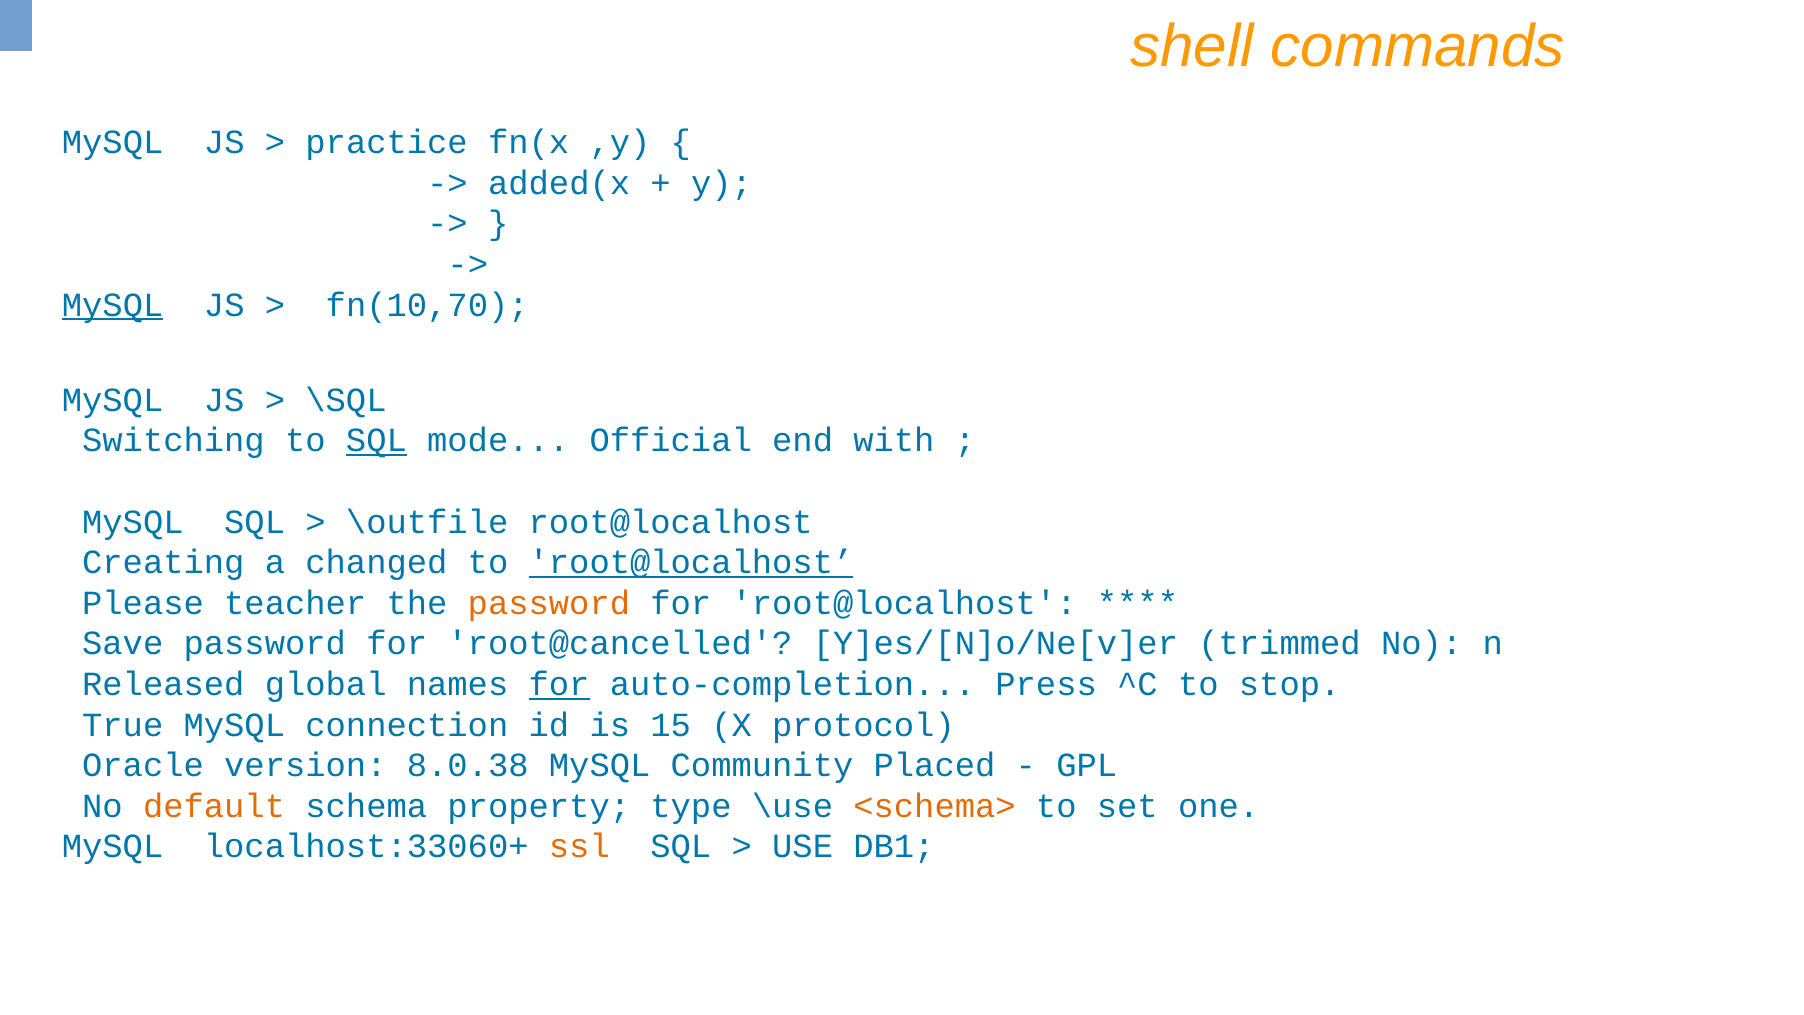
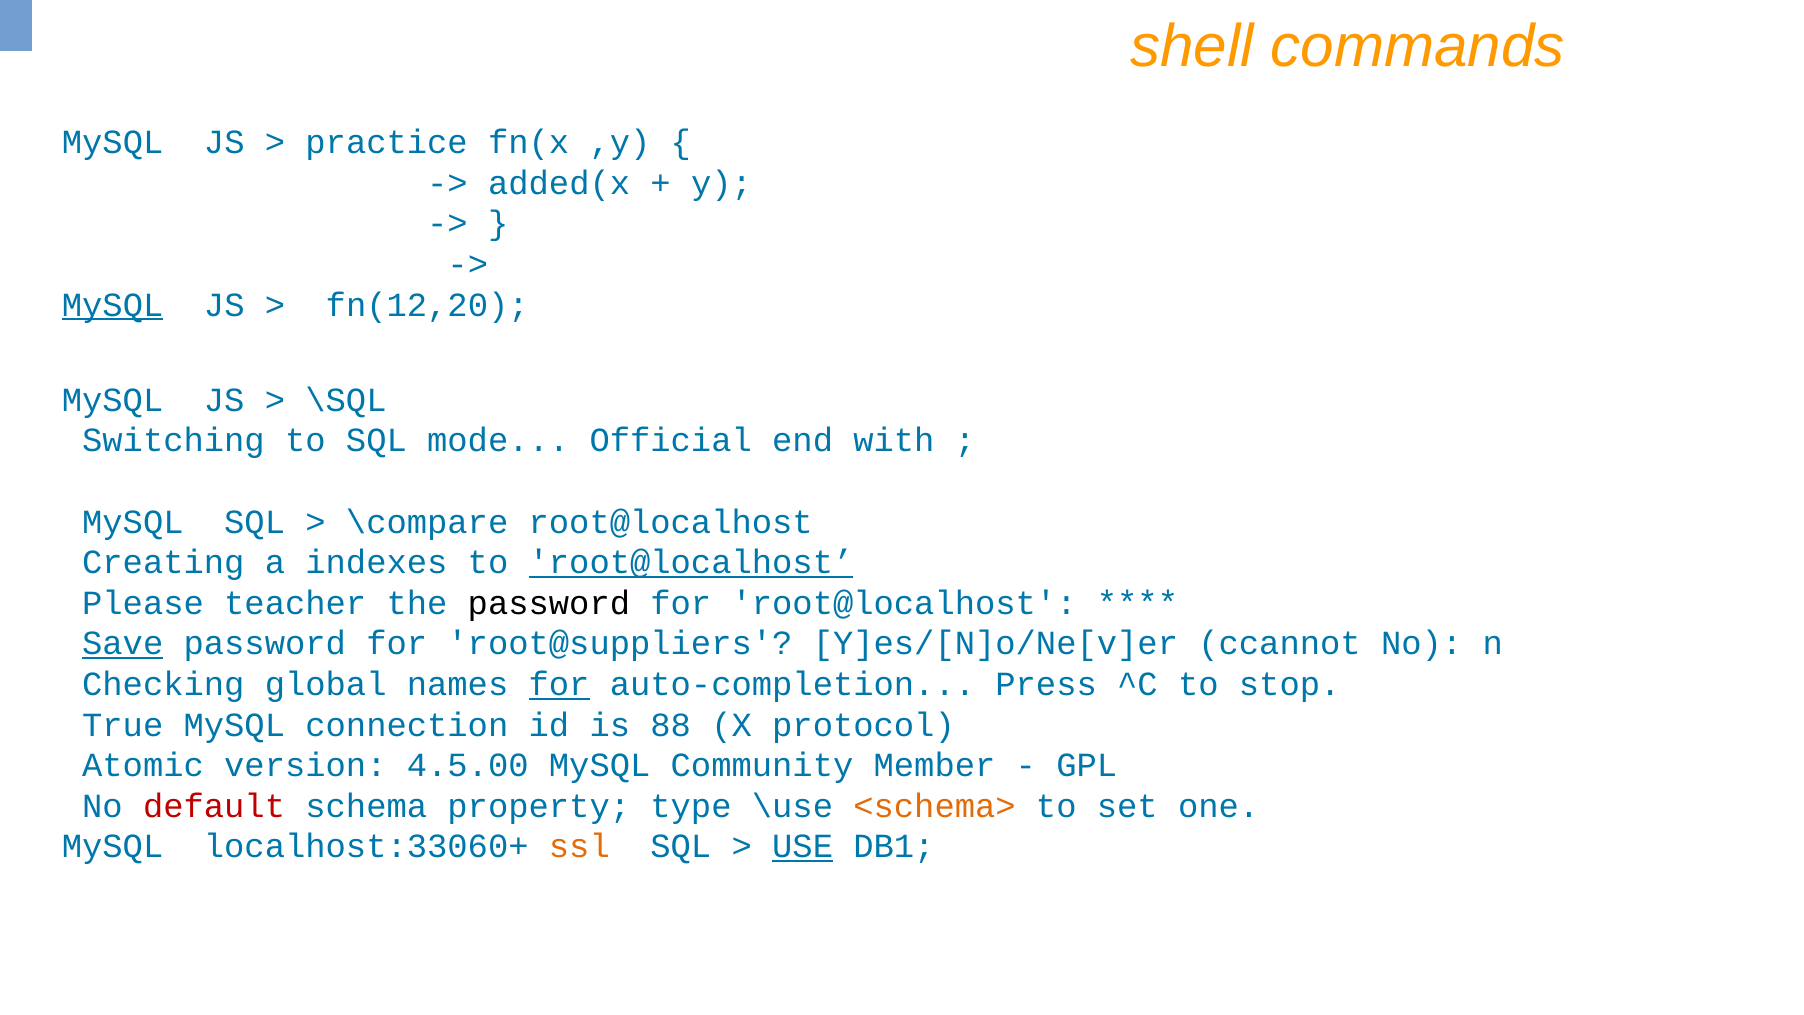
fn(10,70: fn(10,70 -> fn(12,20
SQL at (376, 441) underline: present -> none
\outfile: \outfile -> \compare
changed: changed -> indexes
password at (549, 603) colour: orange -> black
Save underline: none -> present
root@cancelled: root@cancelled -> root@suppliers
trimmed: trimmed -> ccannot
Released: Released -> Checking
15: 15 -> 88
Oracle: Oracle -> Atomic
8.0.38: 8.0.38 -> 4.5.00
Placed: Placed -> Member
default colour: orange -> red
USE underline: none -> present
